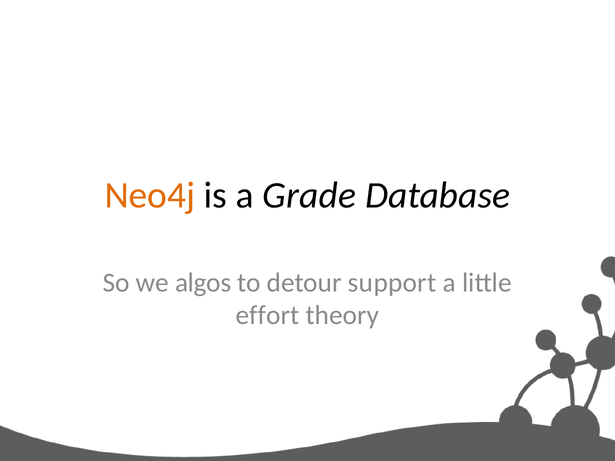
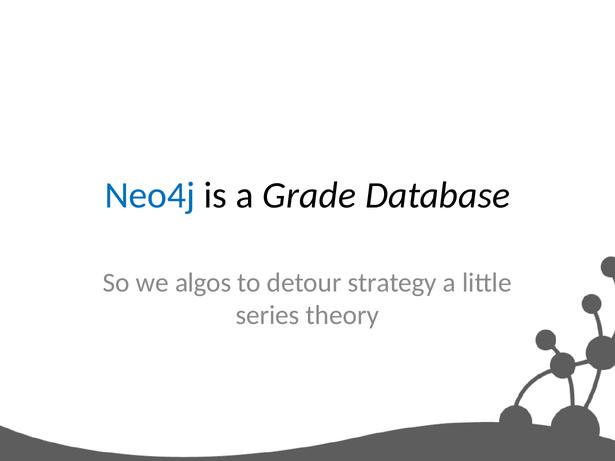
Neo4j colour: orange -> blue
support: support -> strategy
effort: effort -> series
